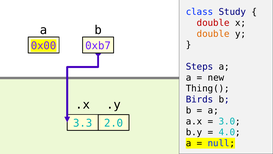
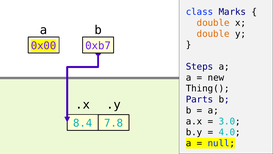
Study: Study -> Marks
double at (213, 23) colour: red -> orange
Birds: Birds -> Parts
3.3: 3.3 -> 8.4
2.0: 2.0 -> 7.8
